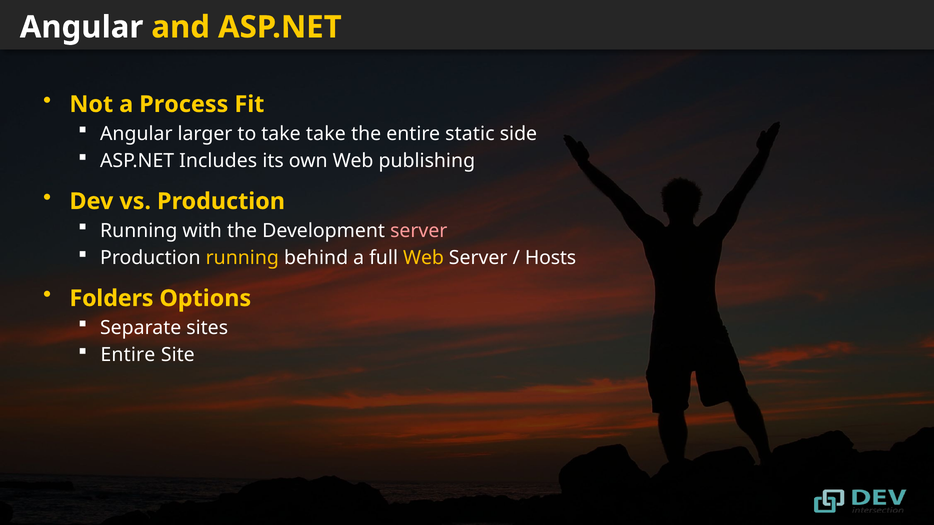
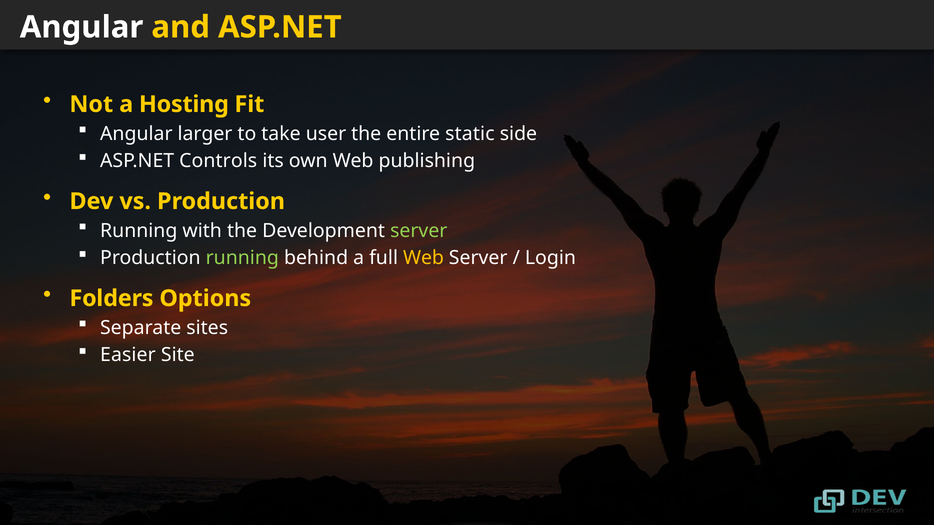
Process: Process -> Hosting
take take: take -> user
Includes: Includes -> Controls
server at (419, 231) colour: pink -> light green
running at (242, 258) colour: yellow -> light green
Hosts: Hosts -> Login
Entire at (128, 355): Entire -> Easier
